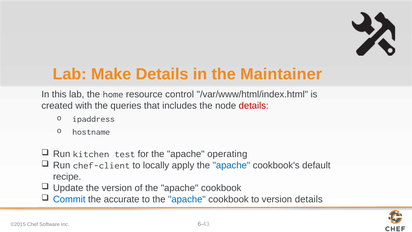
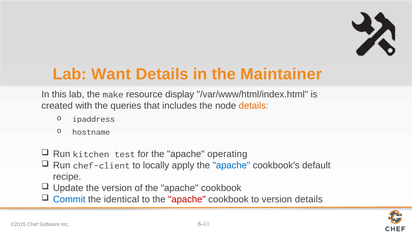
Make: Make -> Want
home: home -> make
control: control -> display
details at (254, 105) colour: red -> orange
accurate: accurate -> identical
apache at (187, 199) colour: blue -> red
